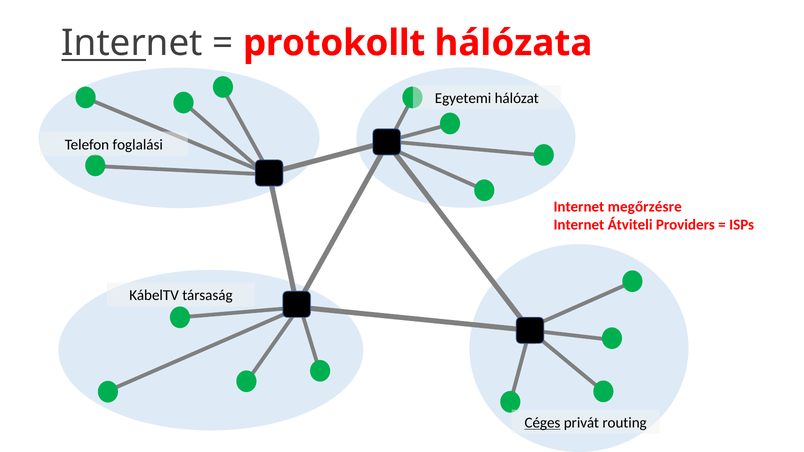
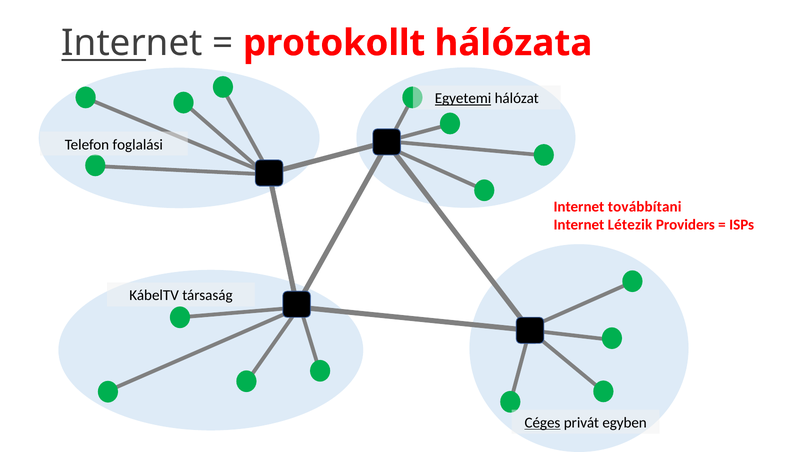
Egyetemi underline: none -> present
megőrzésre: megőrzésre -> továbbítani
Átviteli: Átviteli -> Létezik
routing: routing -> egyben
